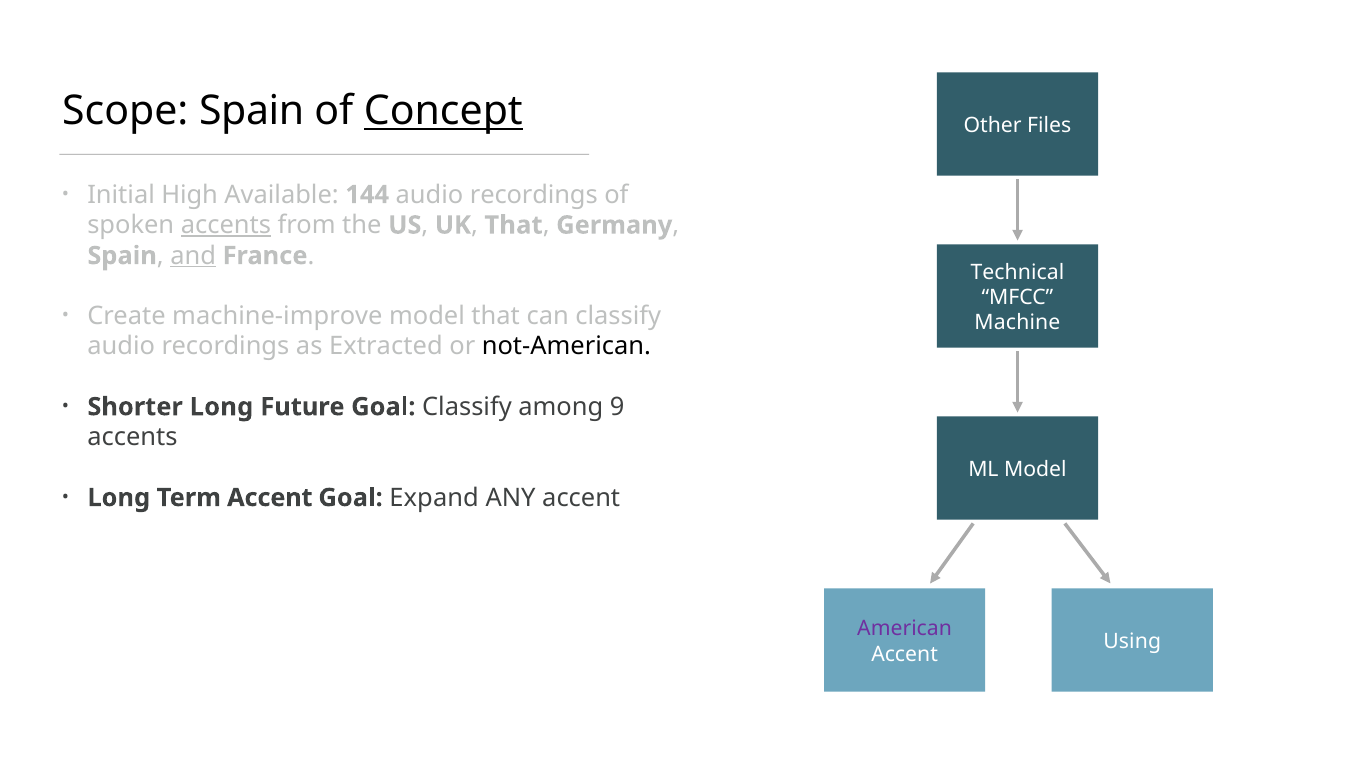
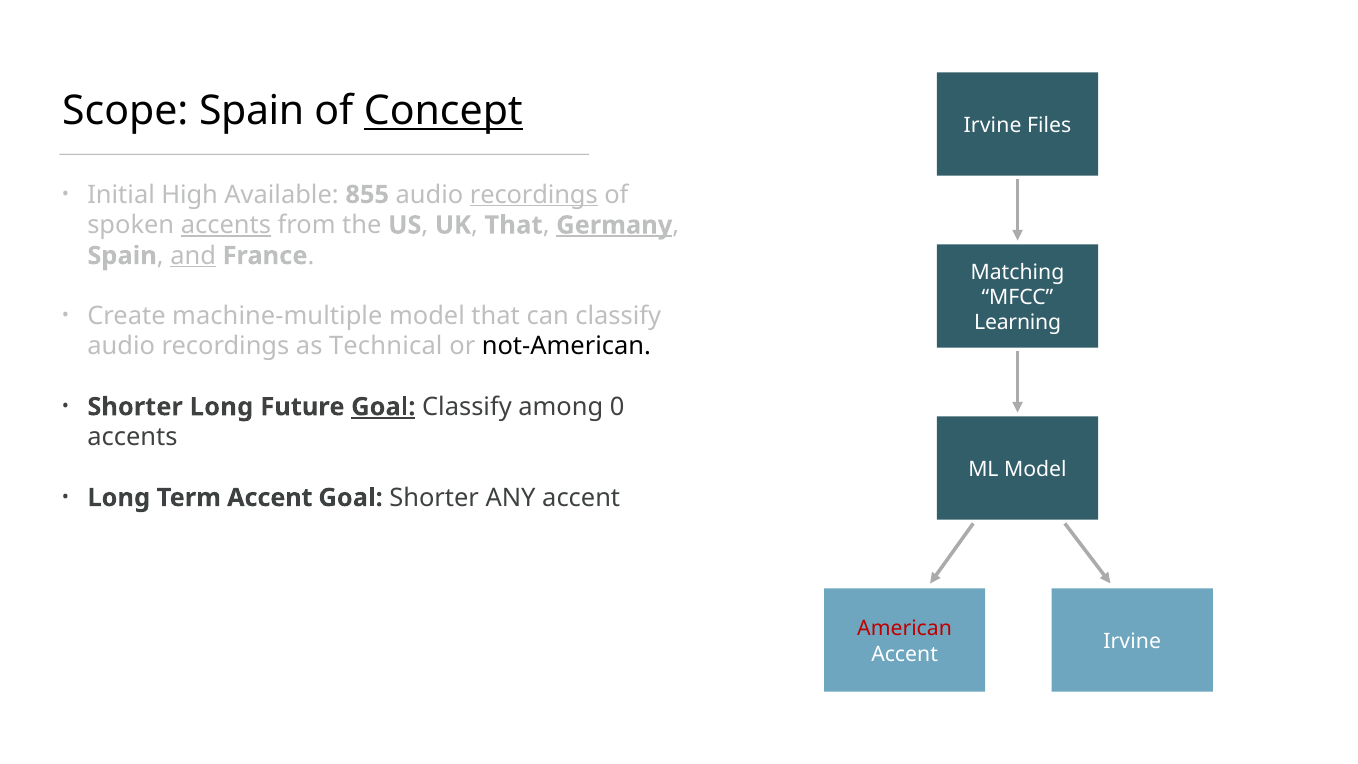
Other at (993, 125): Other -> Irvine
144: 144 -> 855
recordings at (534, 195) underline: none -> present
Germany underline: none -> present
Technical: Technical -> Matching
machine-improve: machine-improve -> machine-multiple
Machine: Machine -> Learning
Extracted: Extracted -> Technical
Goal at (383, 407) underline: none -> present
9: 9 -> 0
Goal Expand: Expand -> Shorter
American colour: purple -> red
Using at (1132, 641): Using -> Irvine
